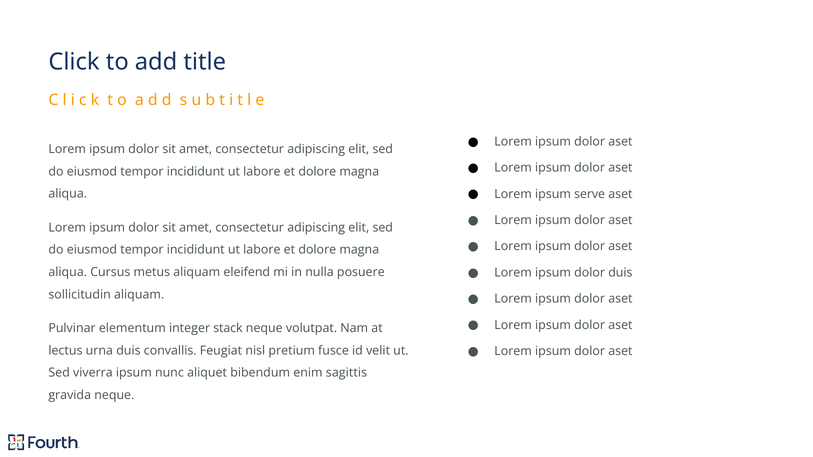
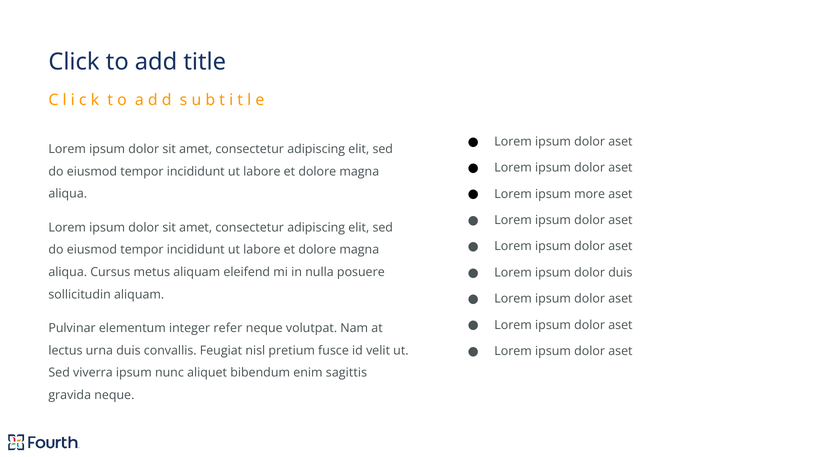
serve: serve -> more
stack: stack -> refer
